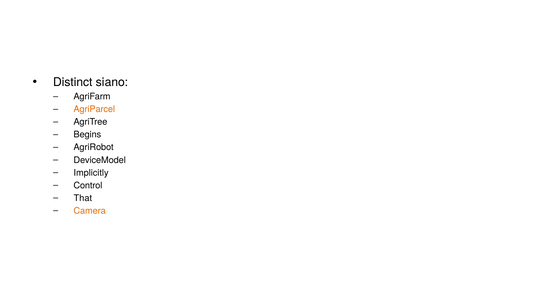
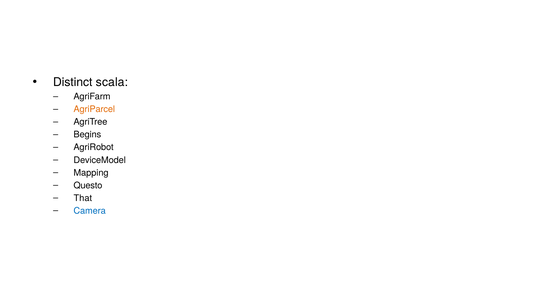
siano: siano -> scala
Implicitly: Implicitly -> Mapping
Control: Control -> Questo
Camera colour: orange -> blue
